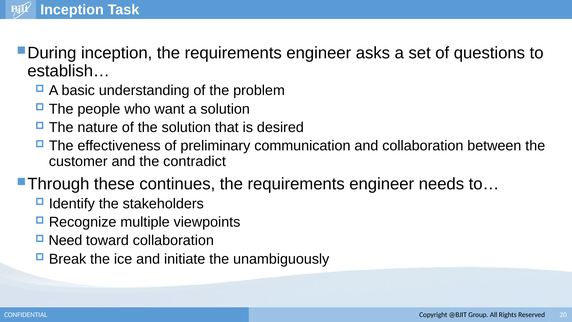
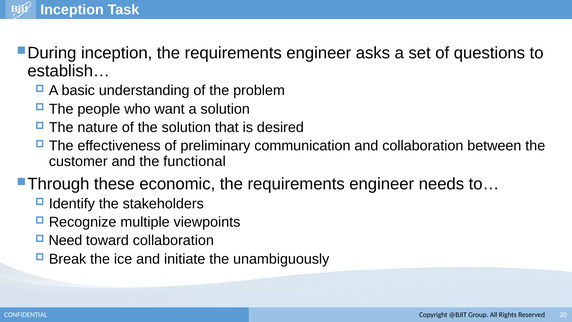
contradict: contradict -> functional
continues: continues -> economic
